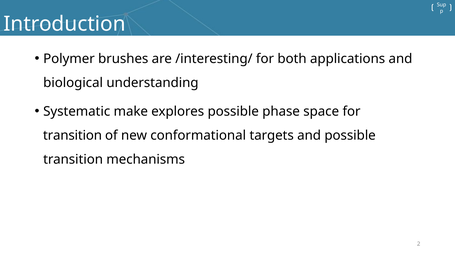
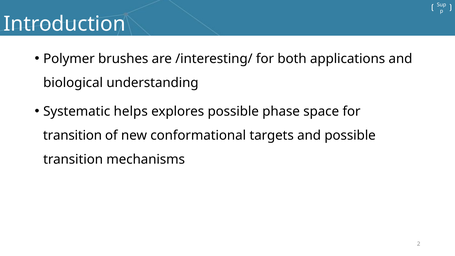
make: make -> helps
